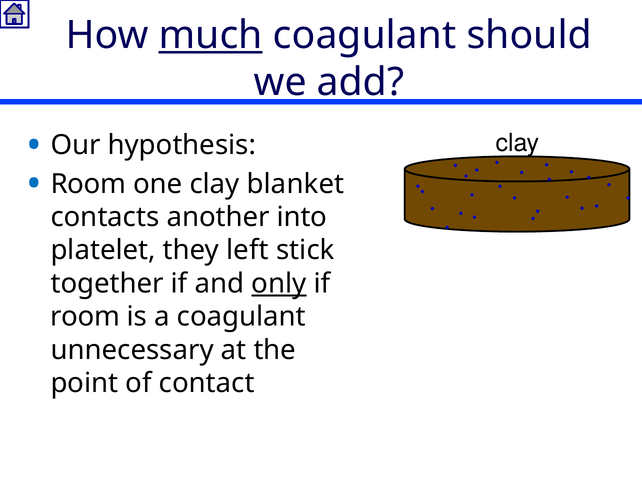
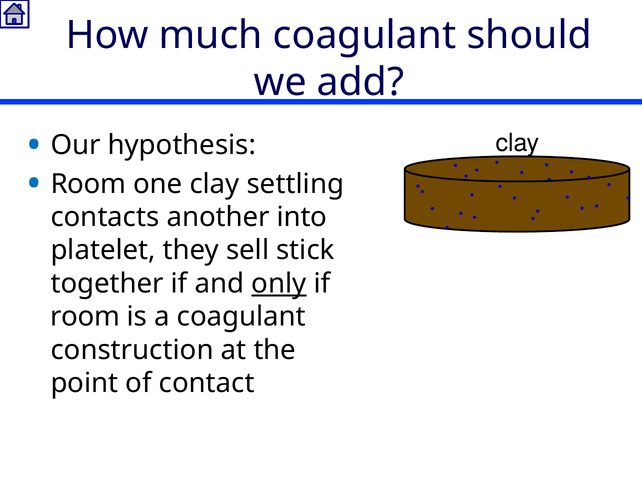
much underline: present -> none
blanket: blanket -> settling
left: left -> sell
unnecessary: unnecessary -> construction
